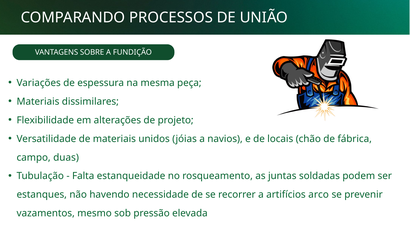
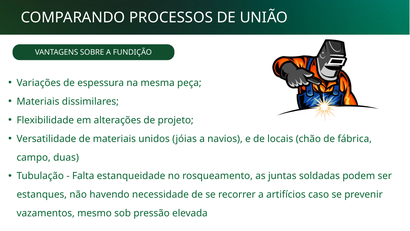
arco: arco -> caso
